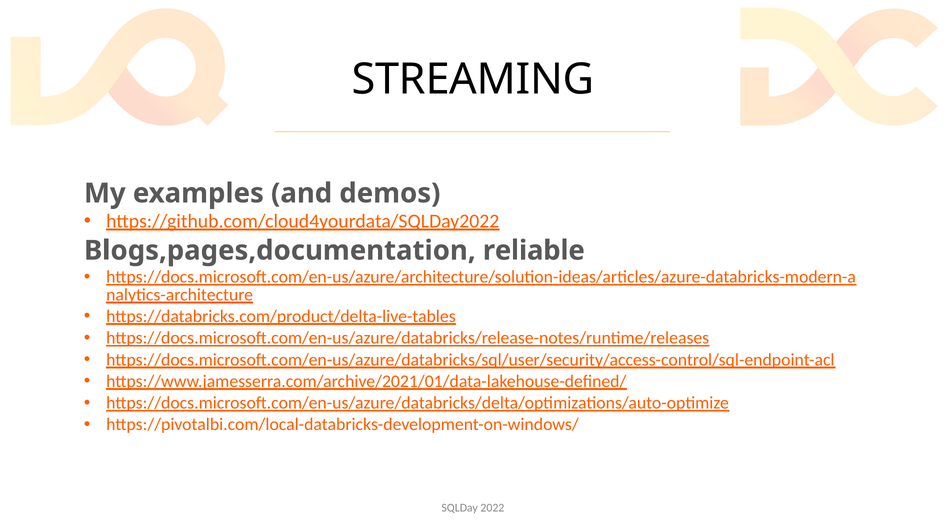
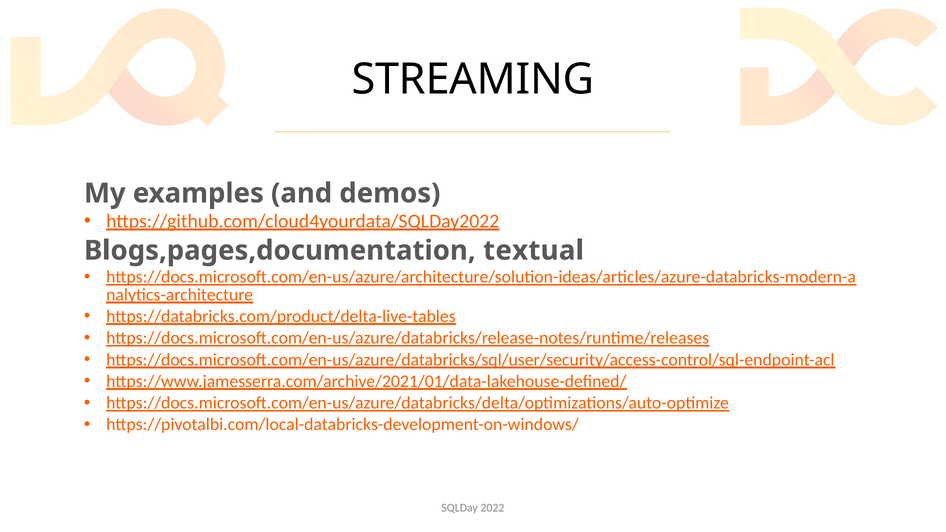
reliable: reliable -> textual
